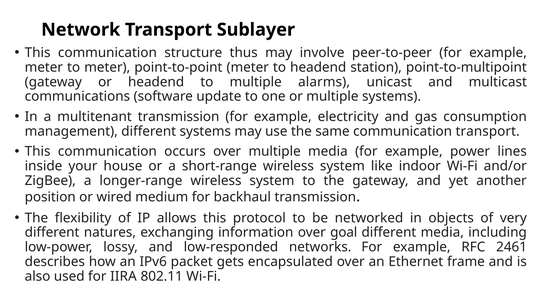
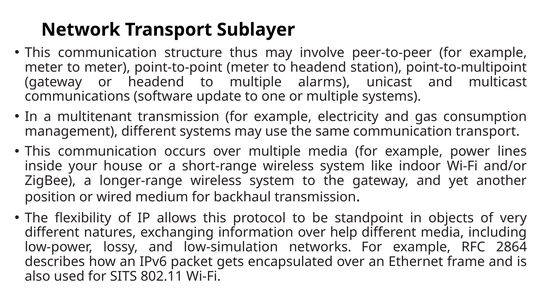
networked: networked -> standpoint
goal: goal -> help
low-responded: low-responded -> low-simulation
2461: 2461 -> 2864
IIRA: IIRA -> SITS
